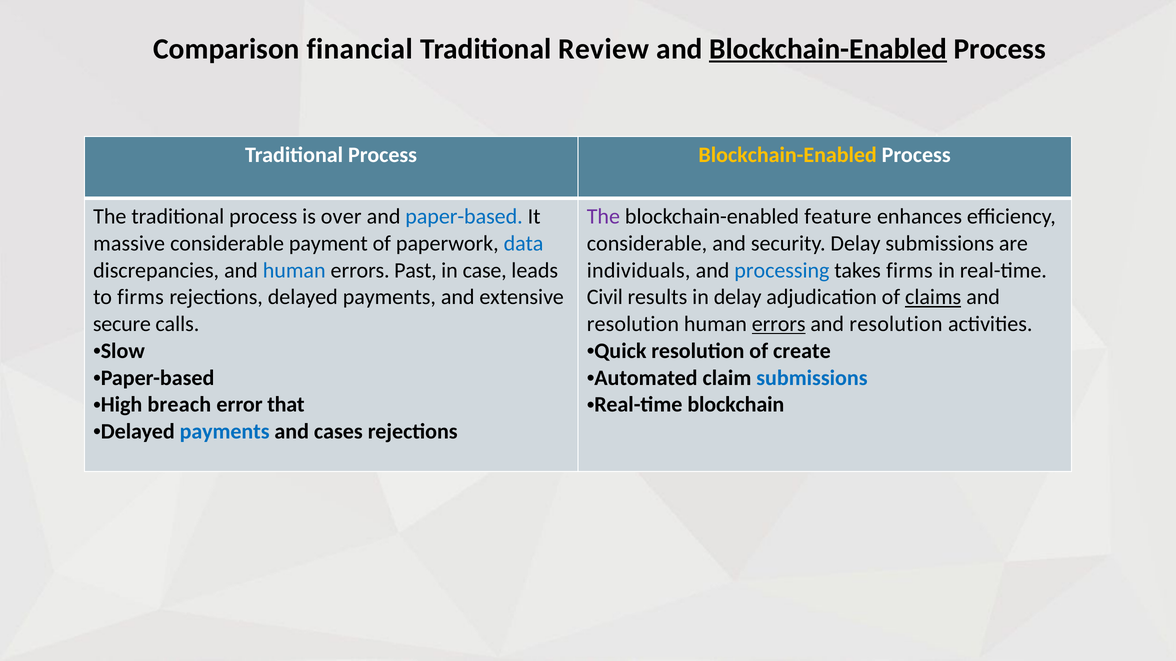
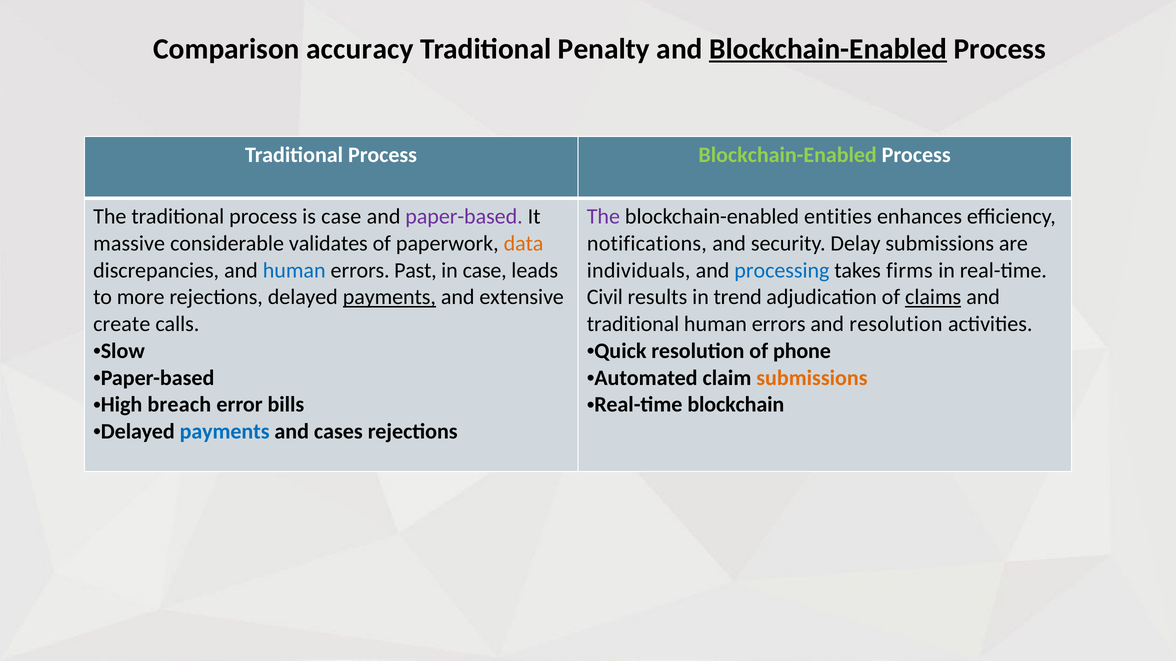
financial: financial -> accuracy
Review: Review -> Penalty
Blockchain-Enabled at (788, 155) colour: yellow -> light green
is over: over -> case
paper-based at (464, 217) colour: blue -> purple
feature: feature -> entities
payment: payment -> validates
data colour: blue -> orange
considerable at (647, 244): considerable -> notifications
to firms: firms -> more
payments at (389, 297) underline: none -> present
in delay: delay -> trend
secure: secure -> create
resolution at (633, 324): resolution -> traditional
errors at (779, 324) underline: present -> none
create: create -> phone
submissions at (812, 378) colour: blue -> orange
that: that -> bills
